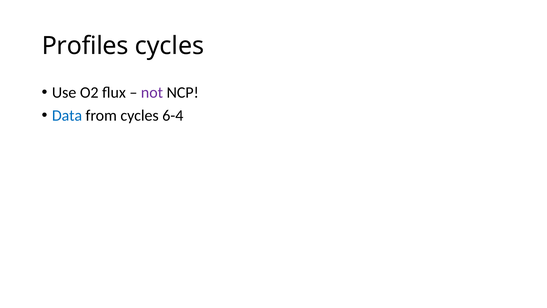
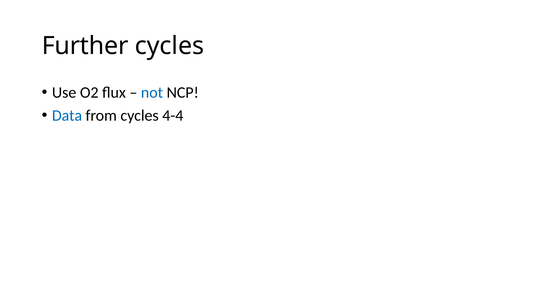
Profiles: Profiles -> Further
not colour: purple -> blue
6-4: 6-4 -> 4-4
